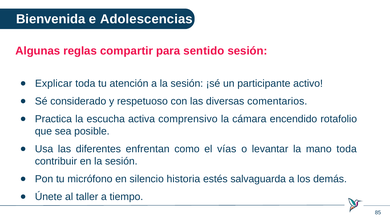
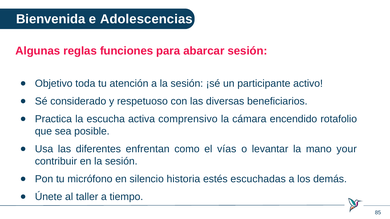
compartir: compartir -> funciones
sentido: sentido -> abarcar
Explicar: Explicar -> Objetivo
comentarios: comentarios -> beneficiarios
mano toda: toda -> your
salvaguarda: salvaguarda -> escuchadas
